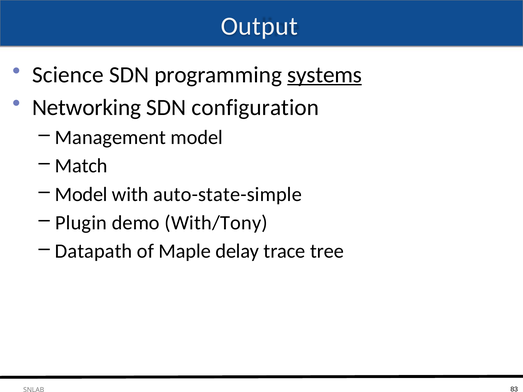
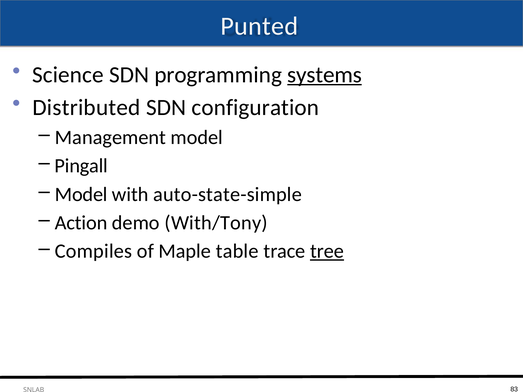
Output: Output -> Punted
Networking: Networking -> Distributed
Match: Match -> Pingall
Plugin: Plugin -> Action
Datapath: Datapath -> Compiles
delay: delay -> table
tree underline: none -> present
